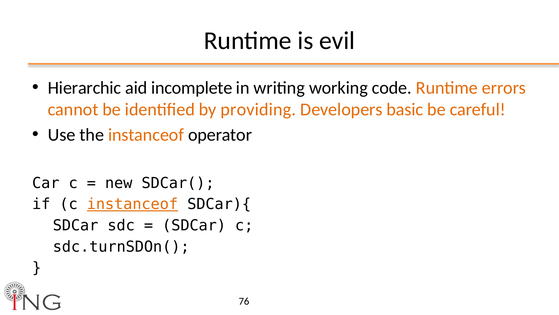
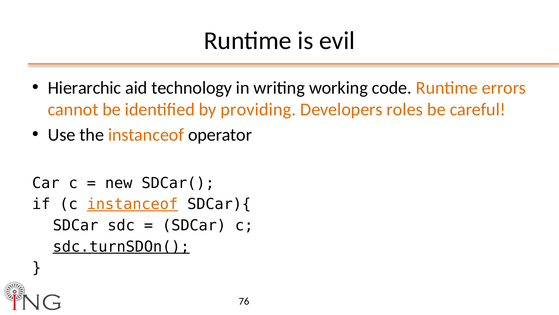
incomplete: incomplete -> technology
basic: basic -> roles
sdc.turnSDOn( underline: none -> present
